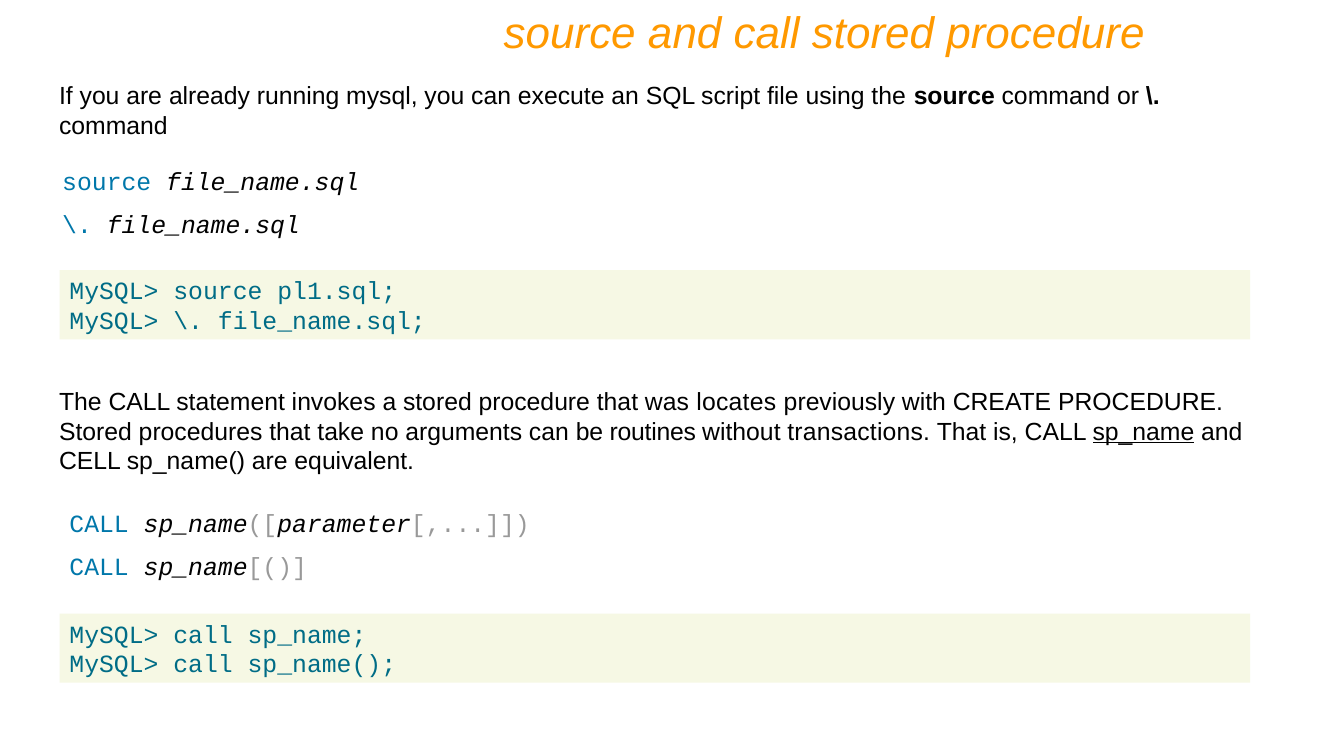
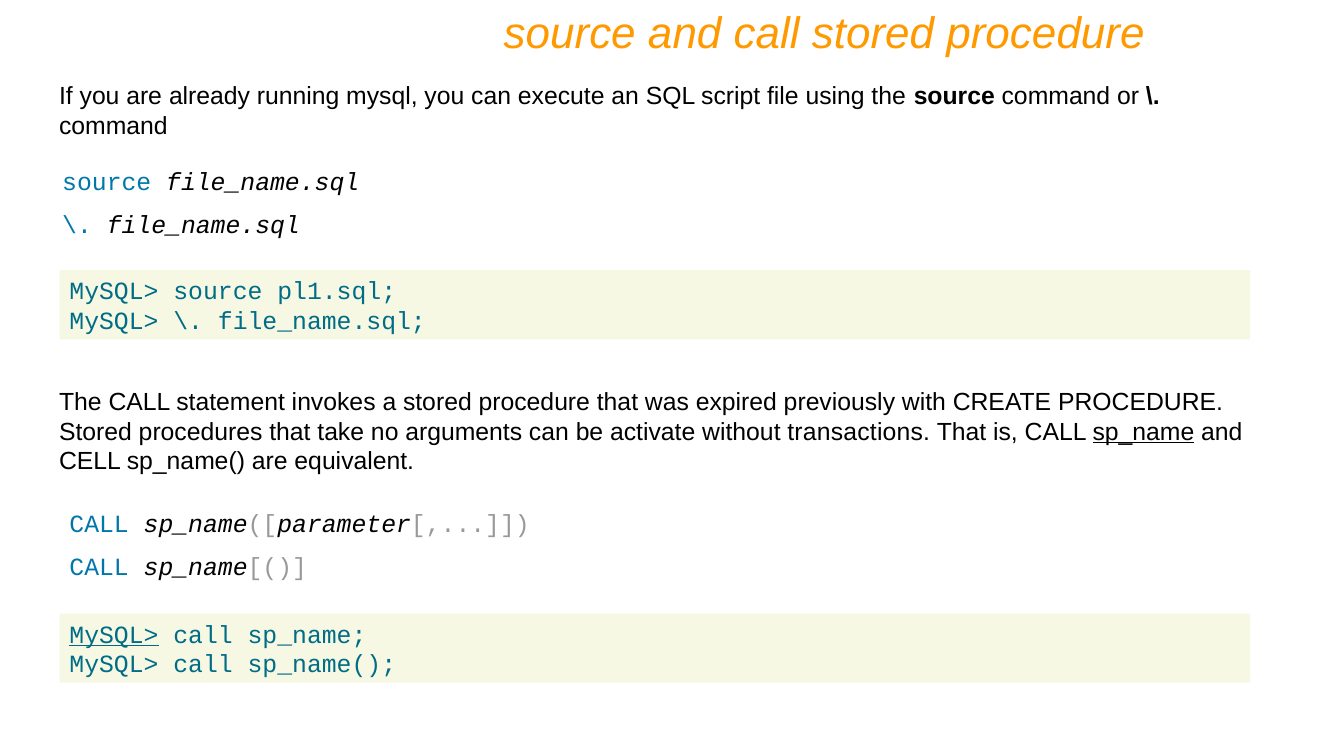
locates: locates -> expired
routines: routines -> activate
MySQL> at (114, 635) underline: none -> present
